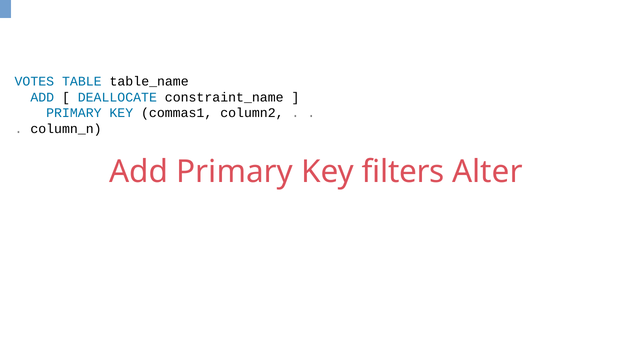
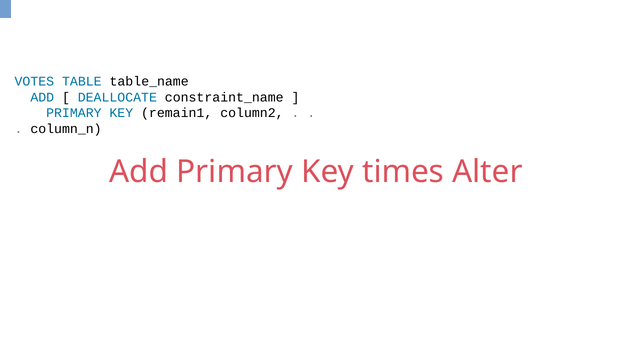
commas1: commas1 -> remain1
filters: filters -> times
